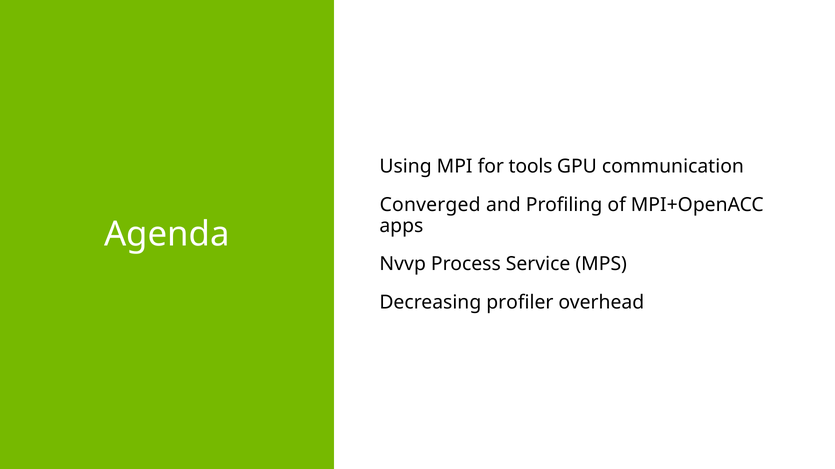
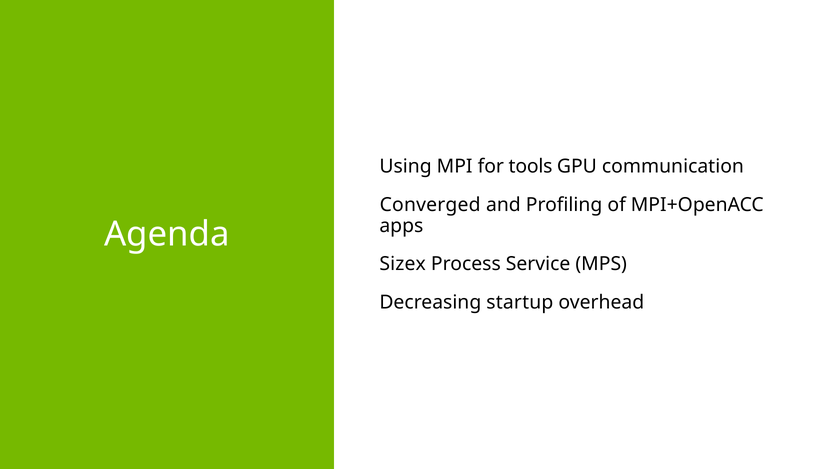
Nvvp: Nvvp -> Sizex
profiler: profiler -> startup
